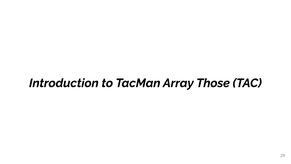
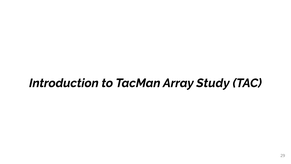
Those: Those -> Study
